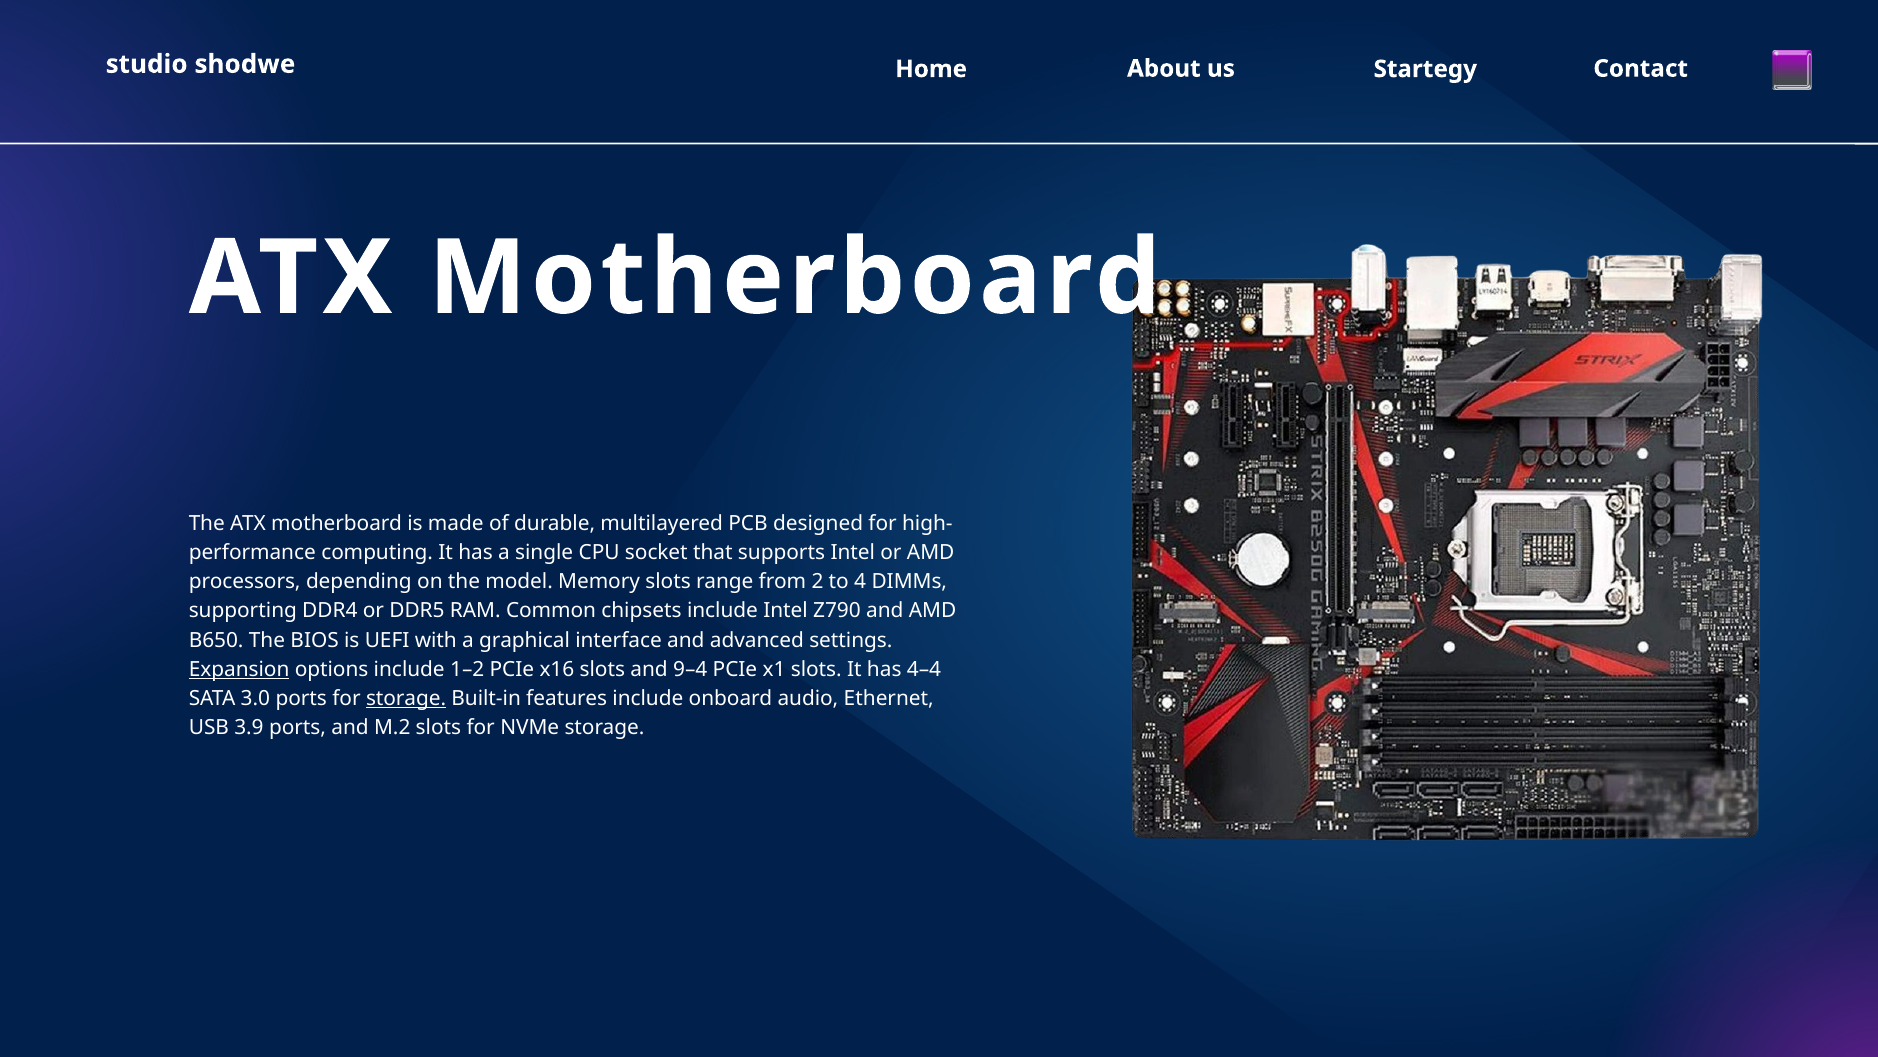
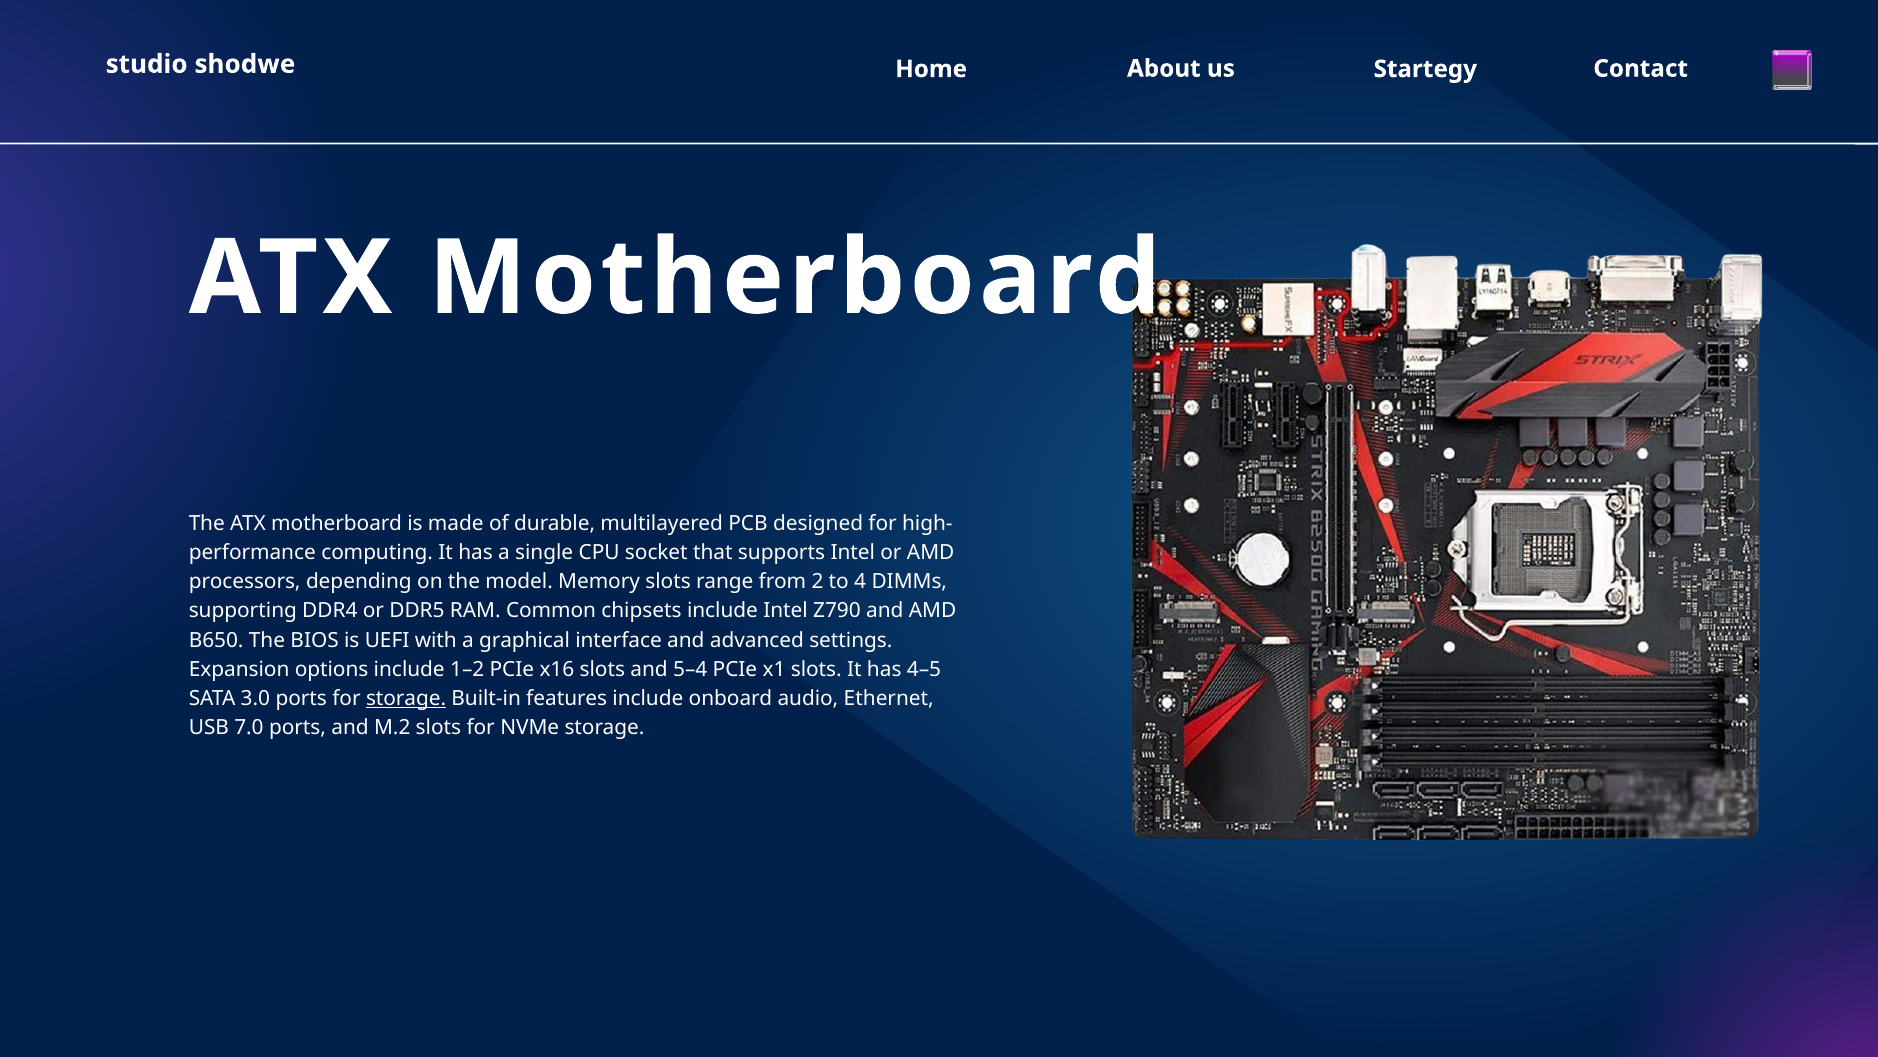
Expansion underline: present -> none
9–4: 9–4 -> 5–4
4–4: 4–4 -> 4–5
3.9: 3.9 -> 7.0
